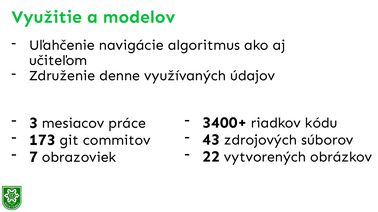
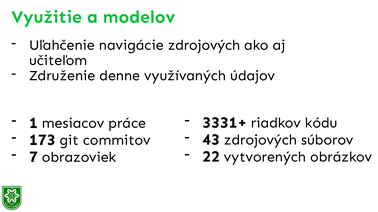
navigácie algoritmus: algoritmus -> zdrojových
3400+: 3400+ -> 3331+
3: 3 -> 1
